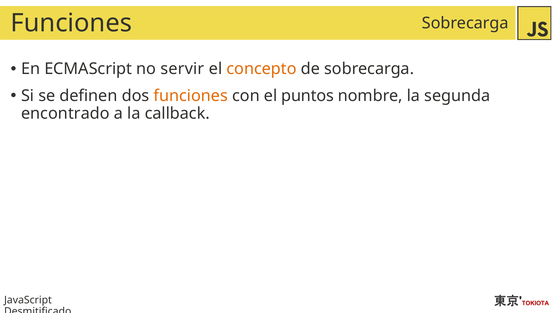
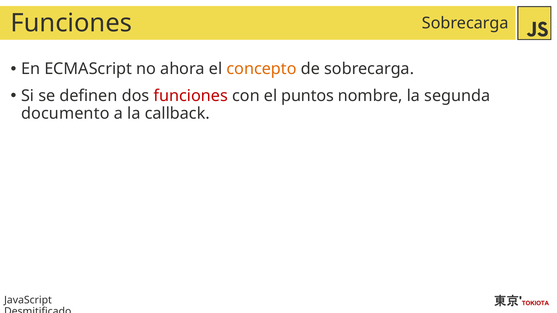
servir: servir -> ahora
funciones at (191, 96) colour: orange -> red
encontrado: encontrado -> documento
